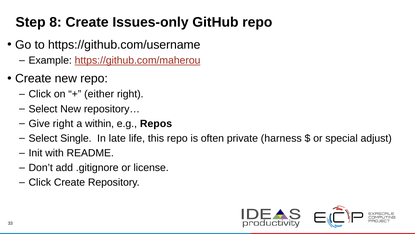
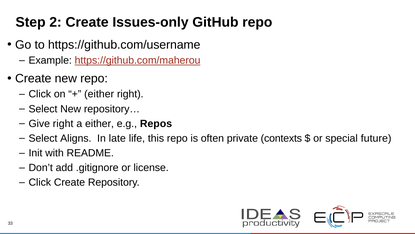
8: 8 -> 2
a within: within -> either
Single: Single -> Aligns
harness: harness -> contexts
adjust: adjust -> future
